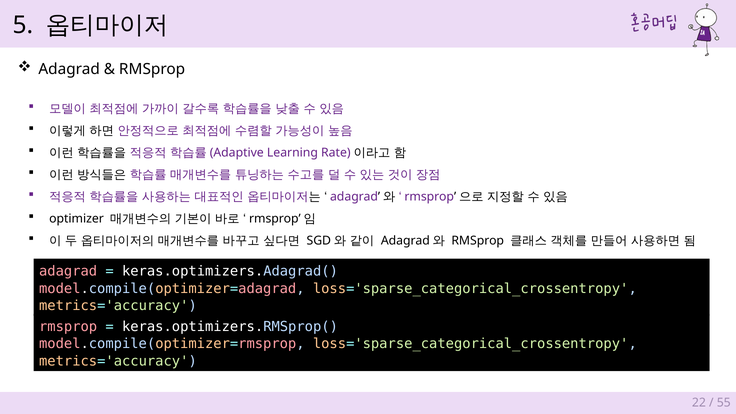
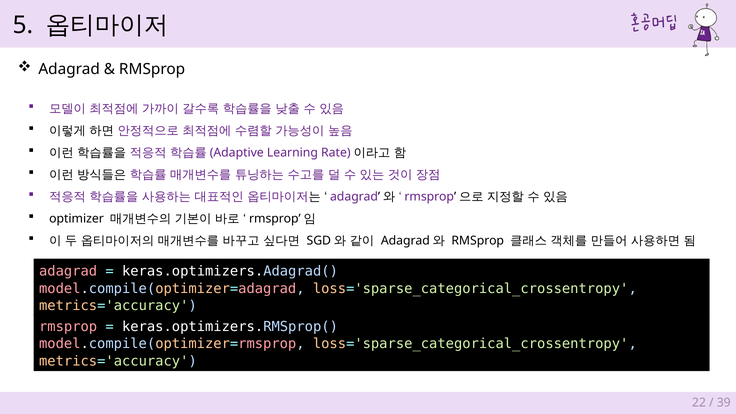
55: 55 -> 39
